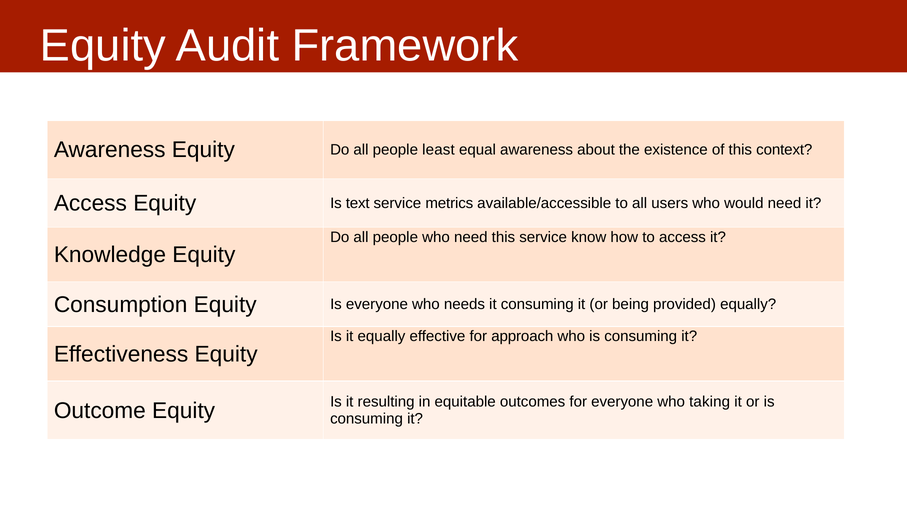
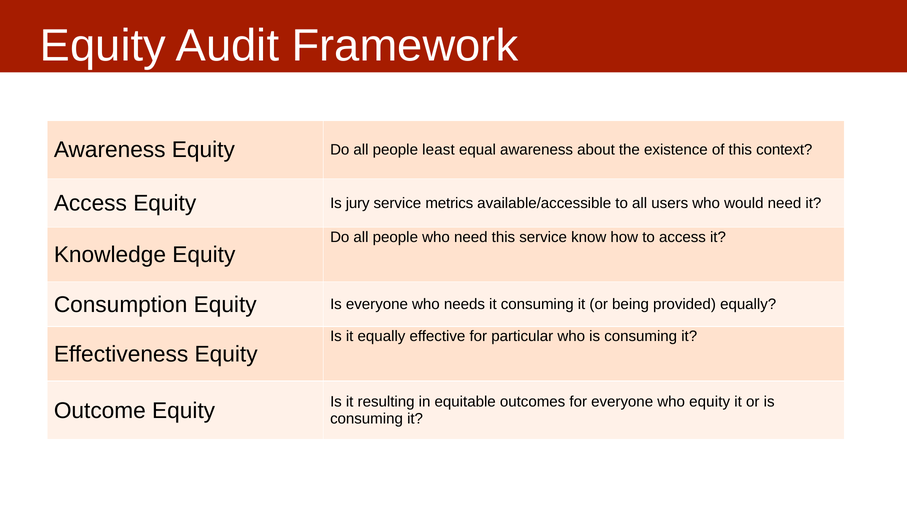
text: text -> jury
approach: approach -> particular
who taking: taking -> equity
